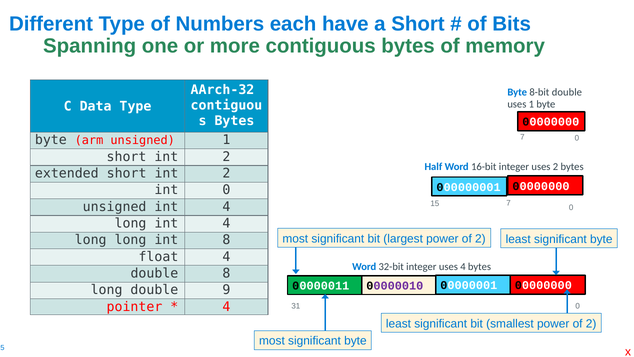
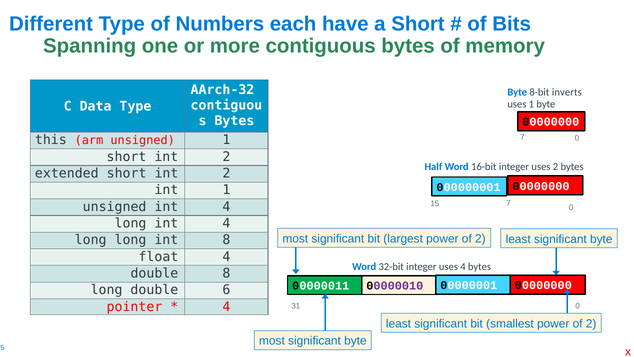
8-bit double: double -> inverts
byte at (51, 140): byte -> this
int 0: 0 -> 1
9: 9 -> 6
